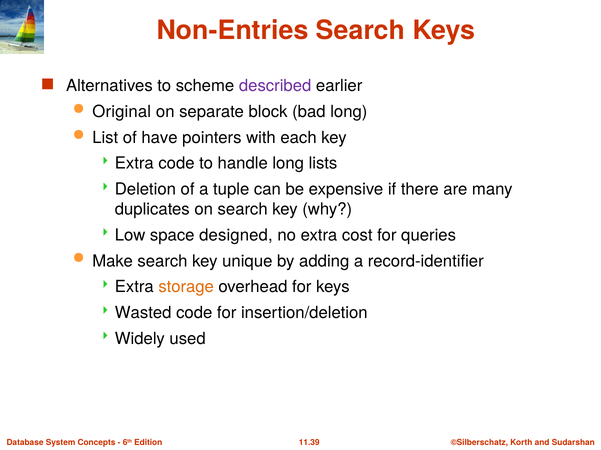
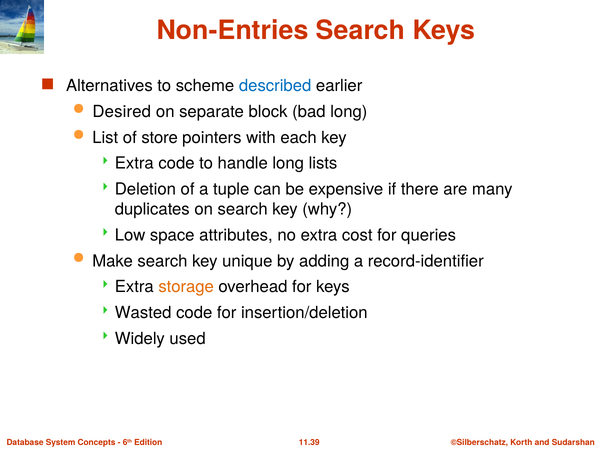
described colour: purple -> blue
Original: Original -> Desired
have: have -> store
designed: designed -> attributes
